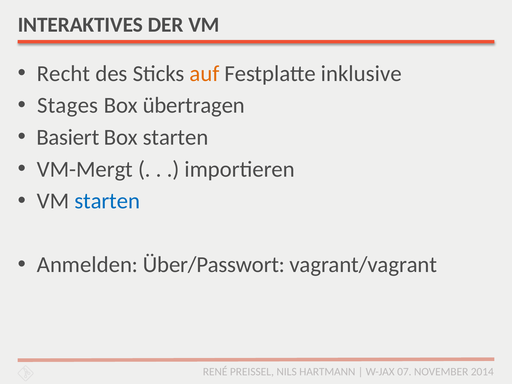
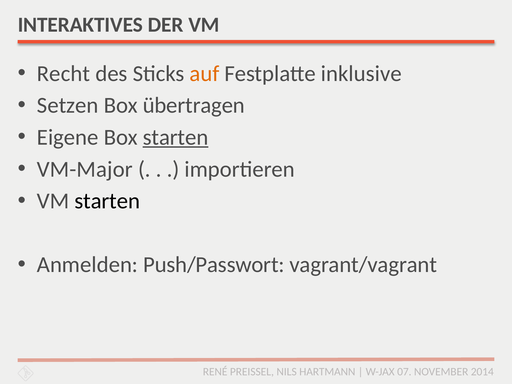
Stages: Stages -> Setzen
Basiert: Basiert -> Eigene
starten at (175, 137) underline: none -> present
VM-Mergt: VM-Mergt -> VM-Major
starten at (107, 201) colour: blue -> black
Über/Passwort: Über/Passwort -> Push/Passwort
